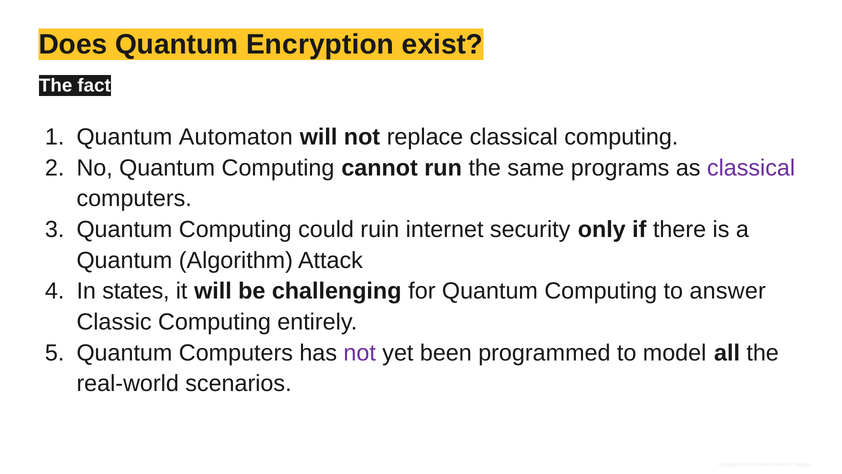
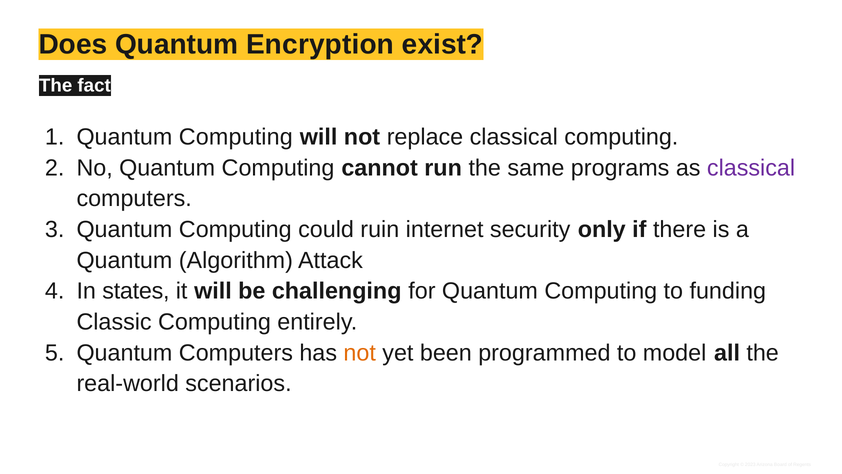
Automaton at (236, 137): Automaton -> Computing
answer: answer -> funding
not at (360, 353) colour: purple -> orange
